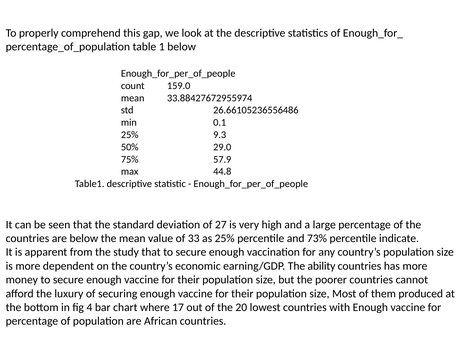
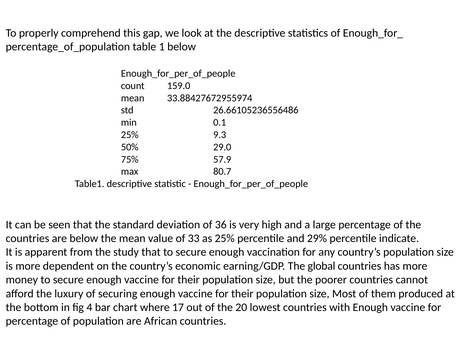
44.8: 44.8 -> 80.7
27: 27 -> 36
73%: 73% -> 29%
ability: ability -> global
